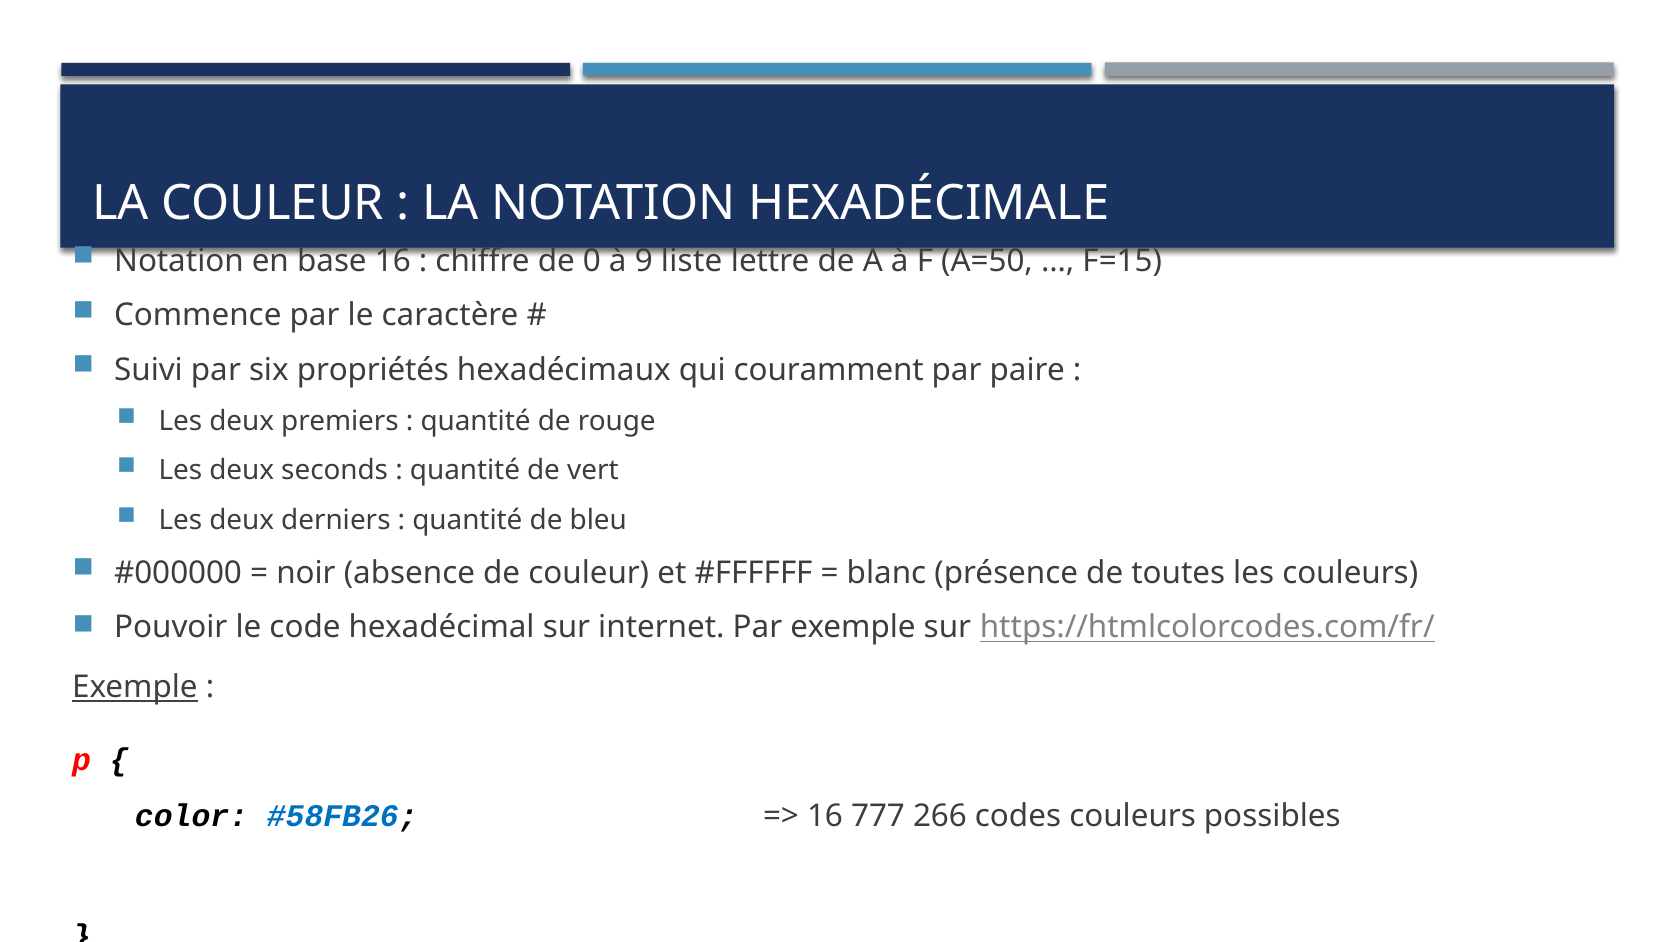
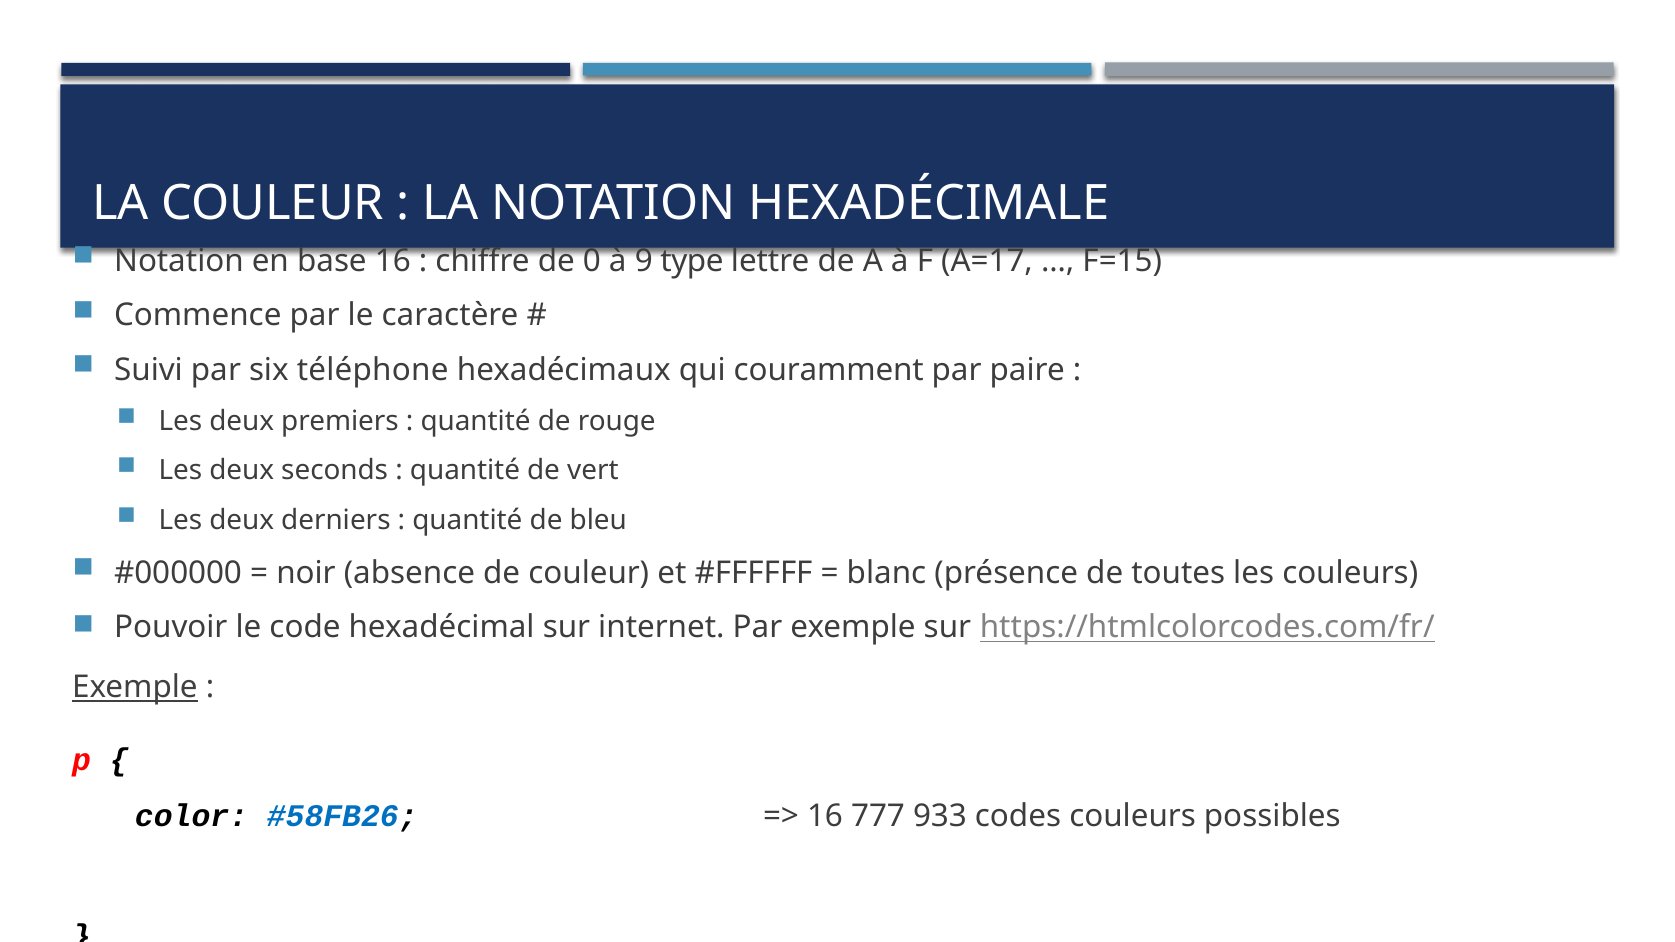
liste: liste -> type
A=50: A=50 -> A=17
propriétés: propriétés -> téléphone
266: 266 -> 933
